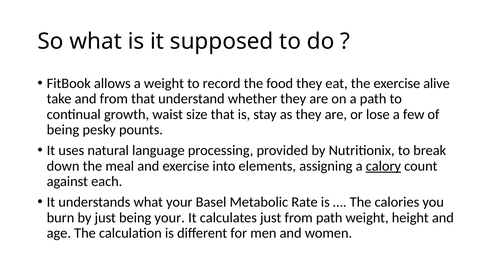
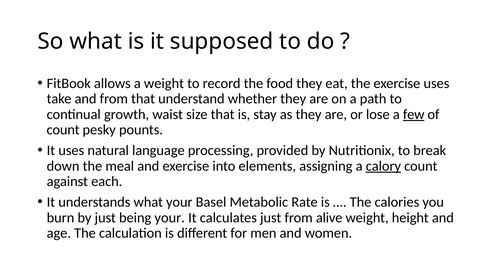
exercise alive: alive -> uses
few underline: none -> present
being at (63, 130): being -> count
from path: path -> alive
